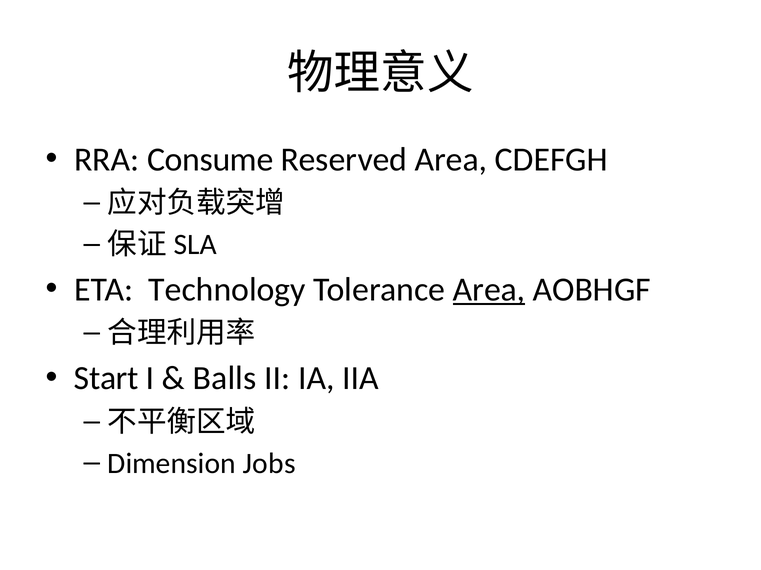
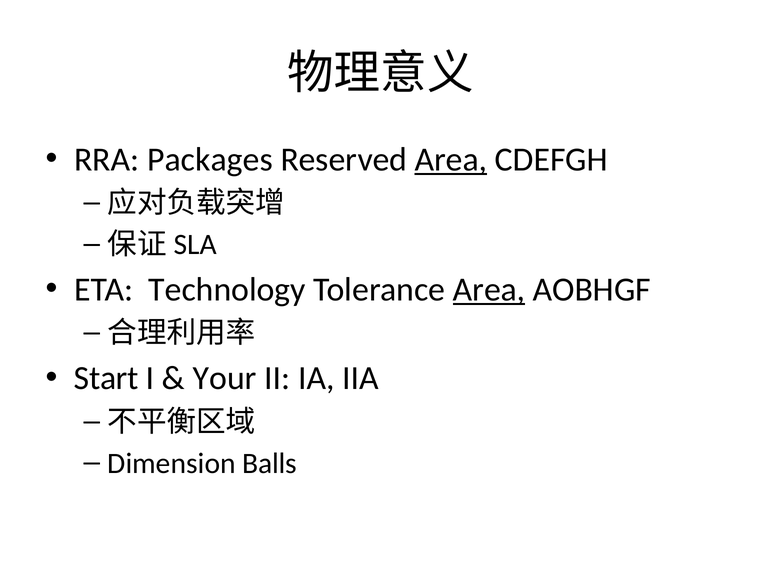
Consume: Consume -> Packages
Area at (451, 160) underline: none -> present
Balls: Balls -> Your
Jobs: Jobs -> Balls
